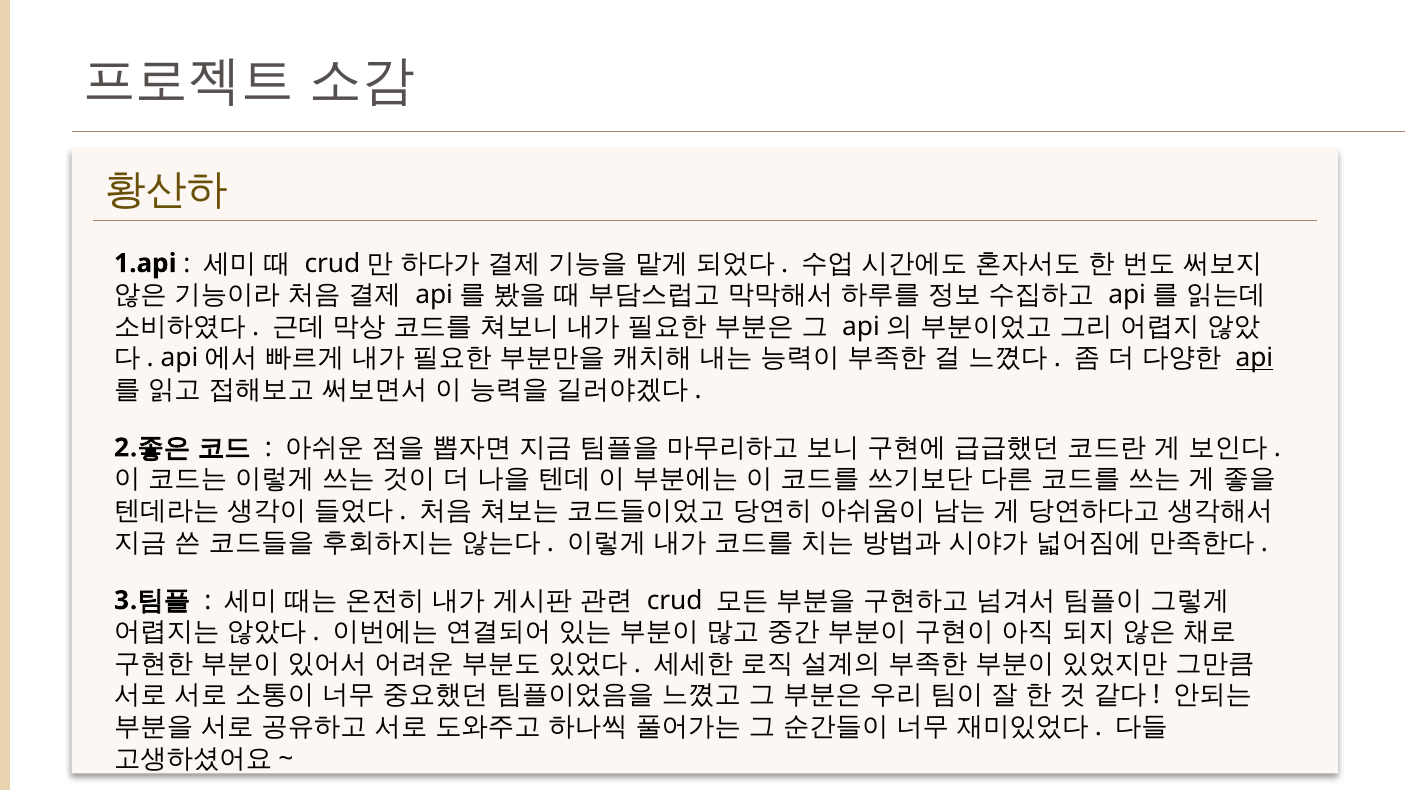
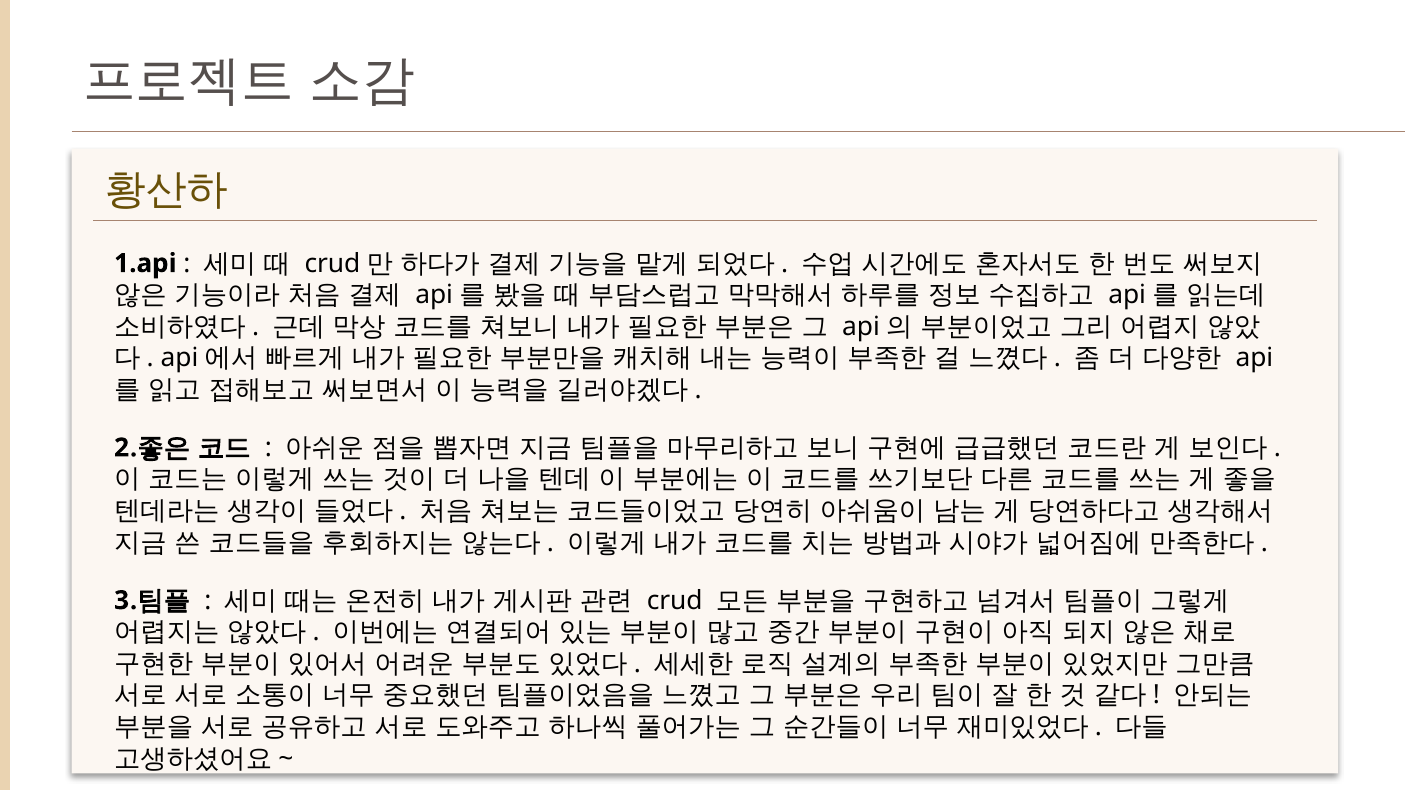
api underline: present -> none
